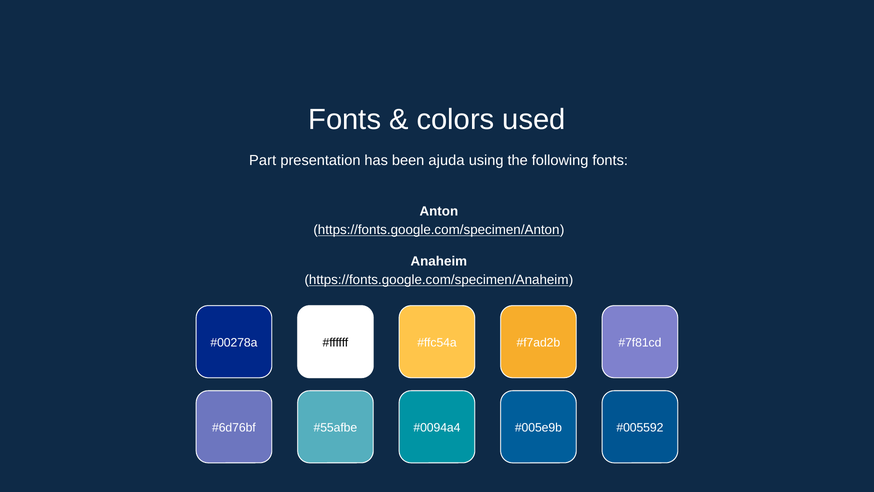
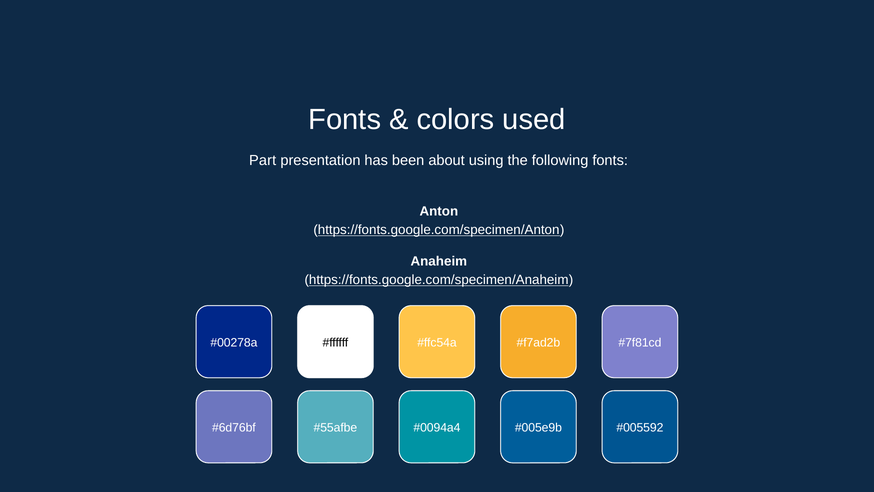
ajuda: ajuda -> about
